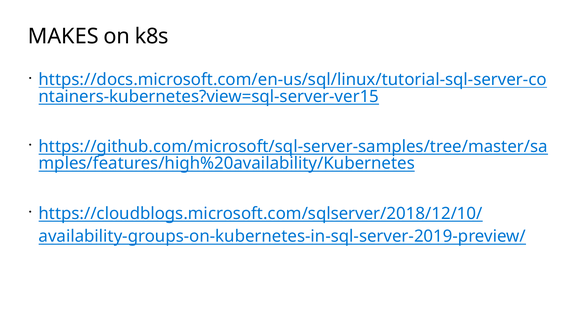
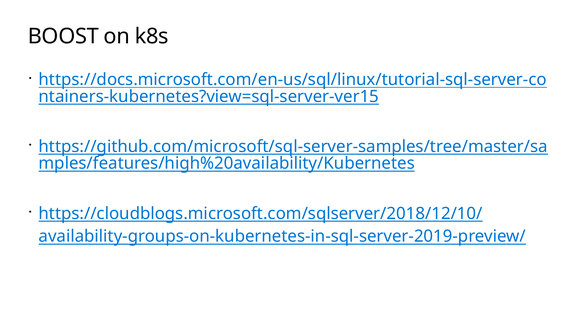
MAKES: MAKES -> BOOST
